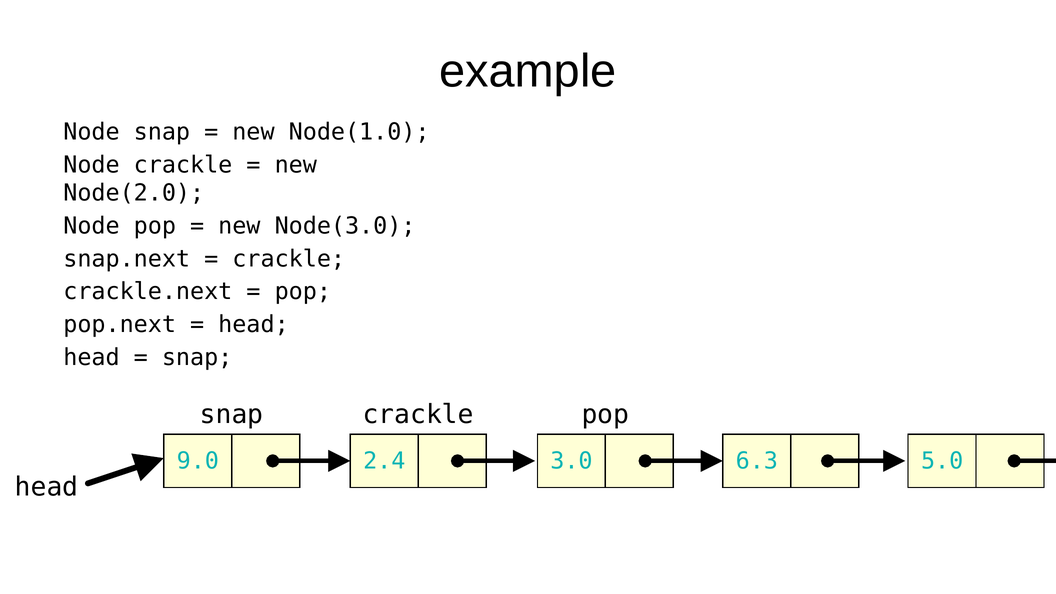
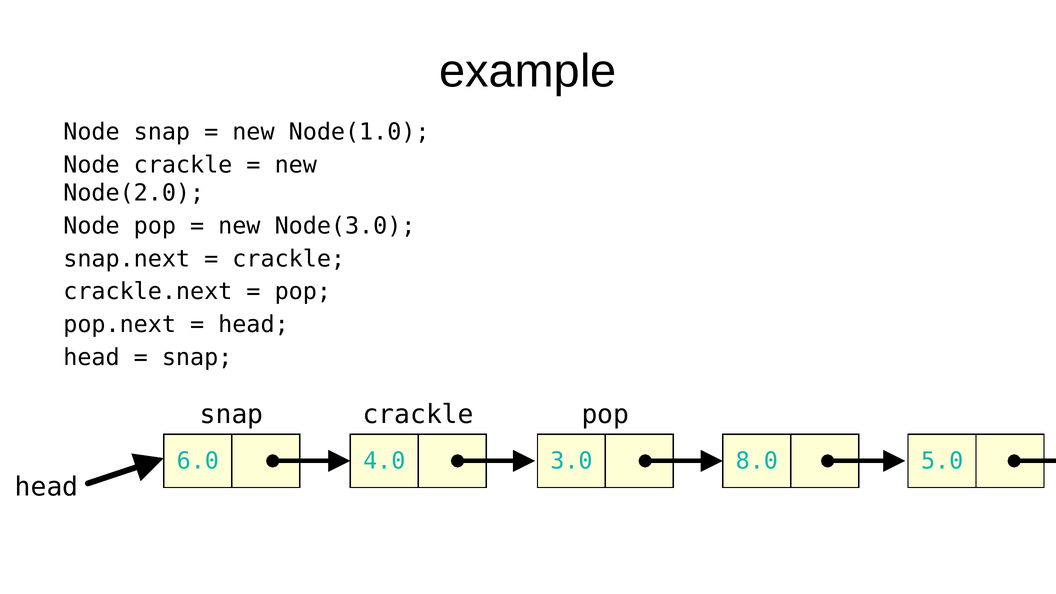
9.0: 9.0 -> 6.0
2.4: 2.4 -> 4.0
6.3: 6.3 -> 8.0
